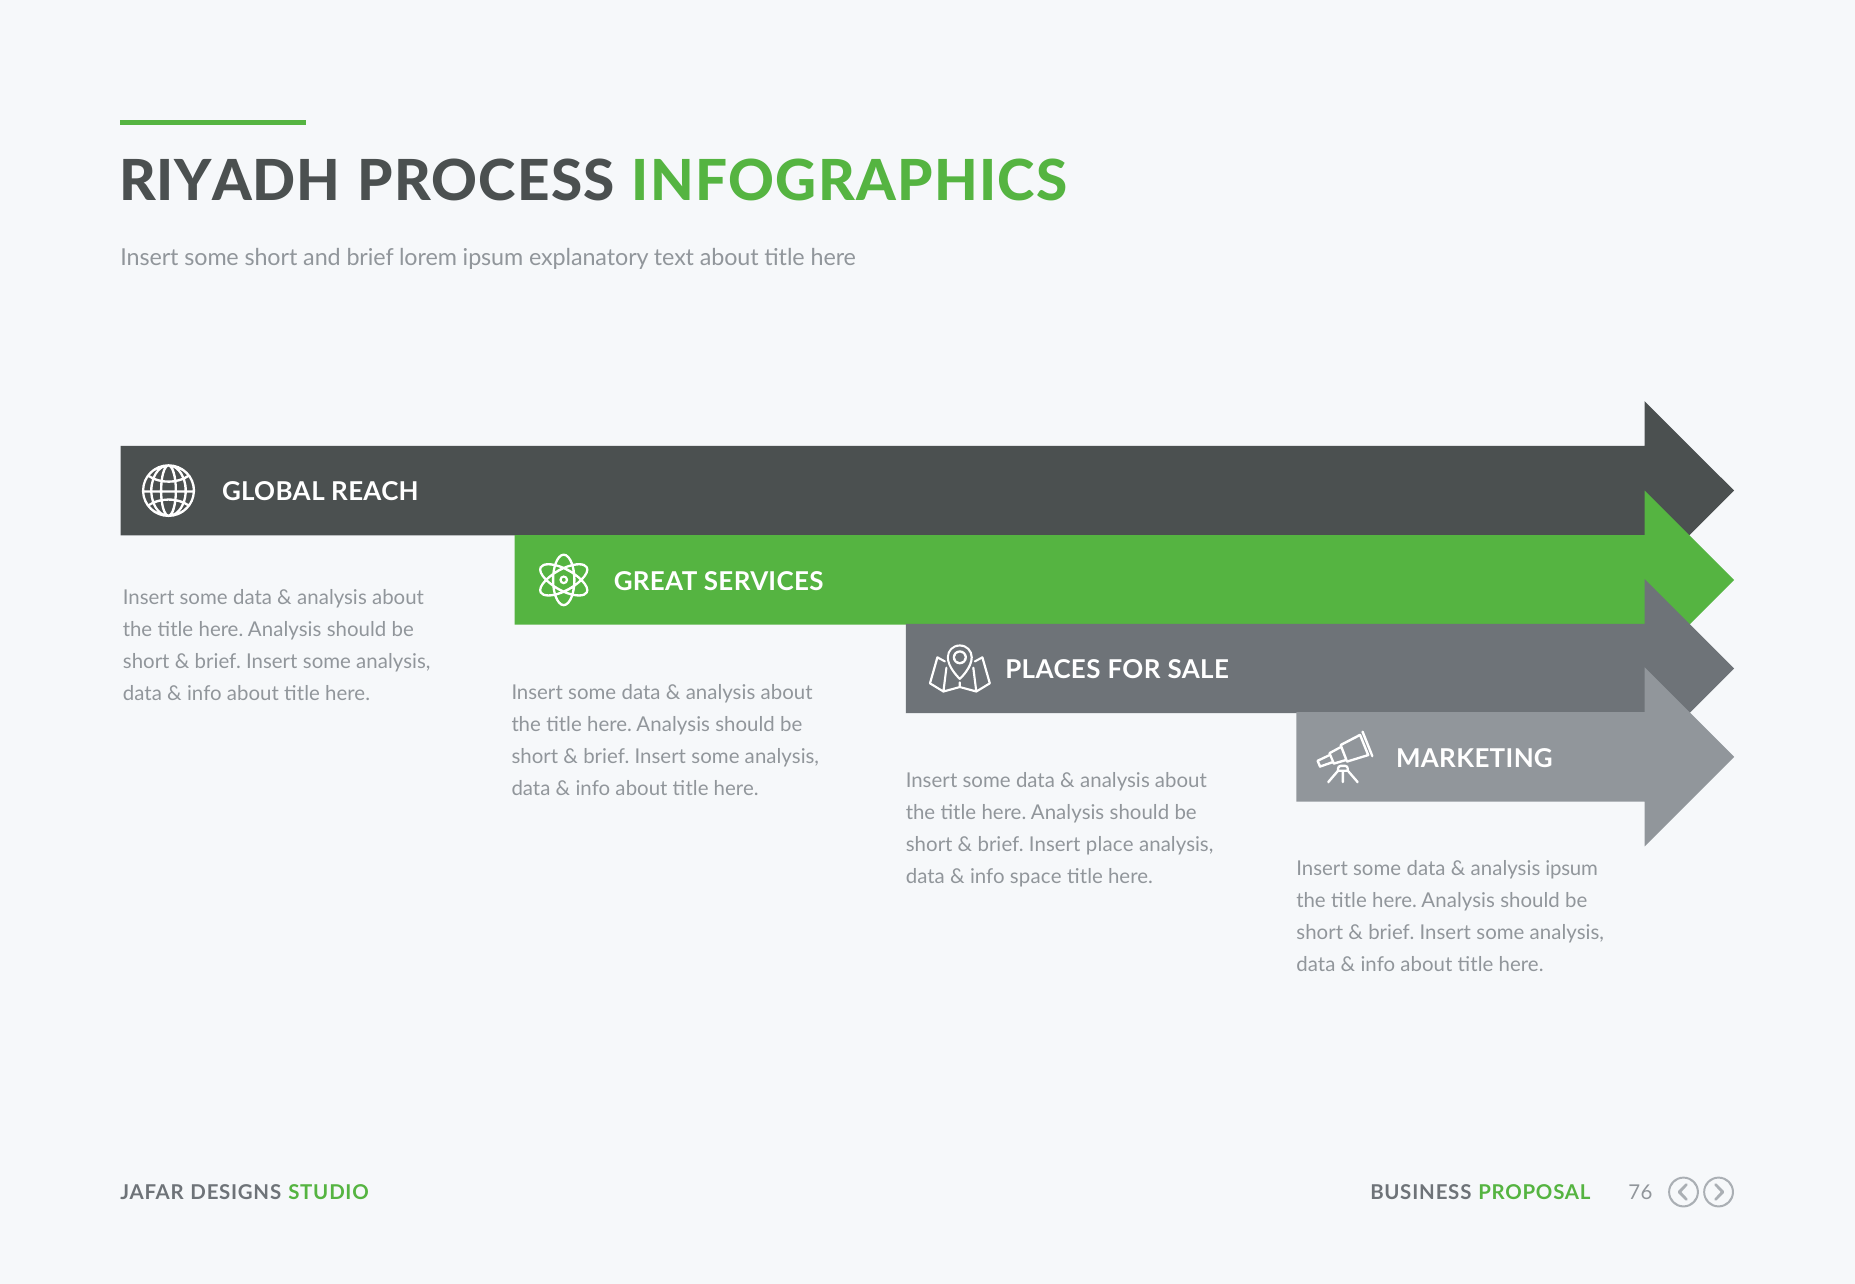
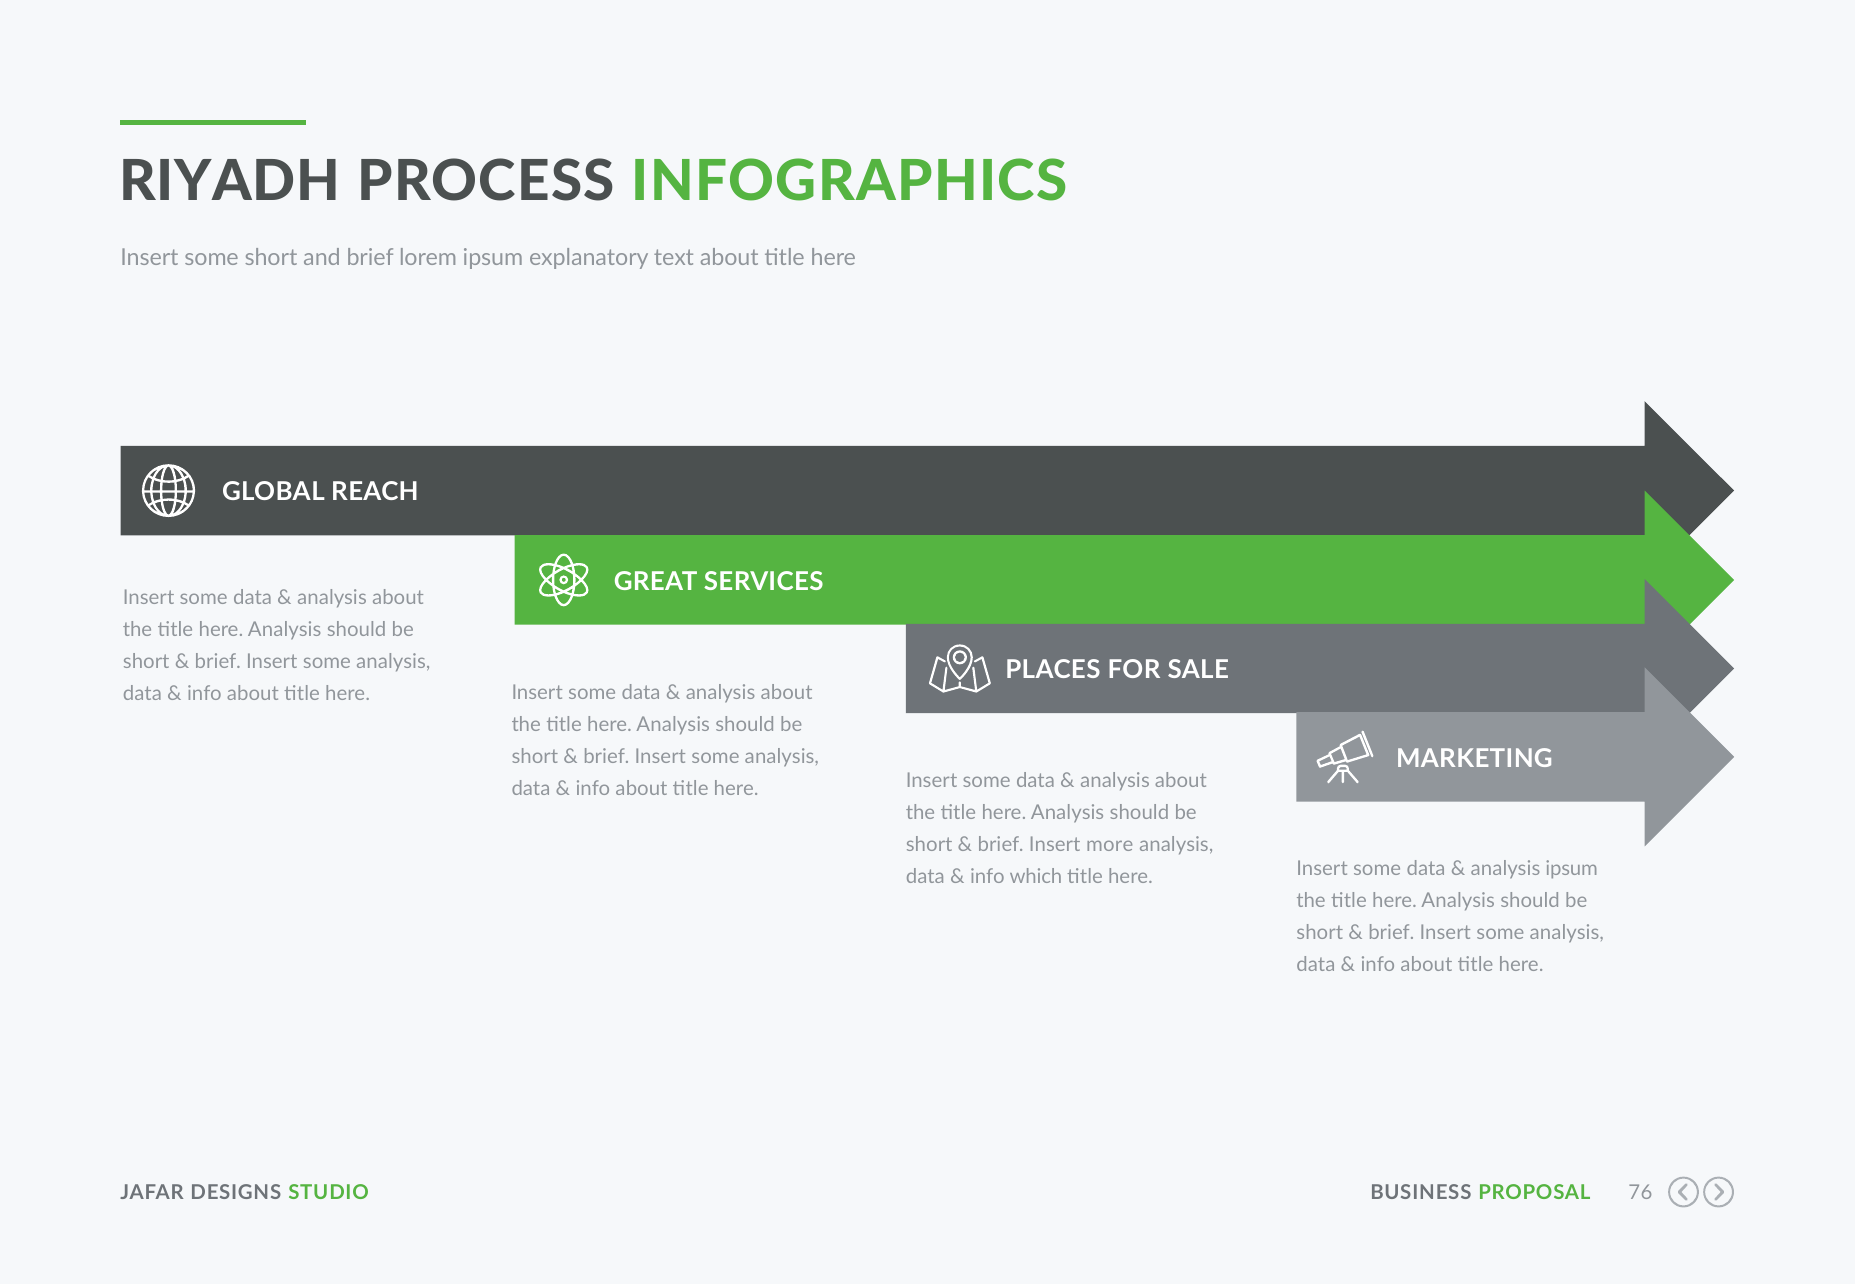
place: place -> more
space: space -> which
